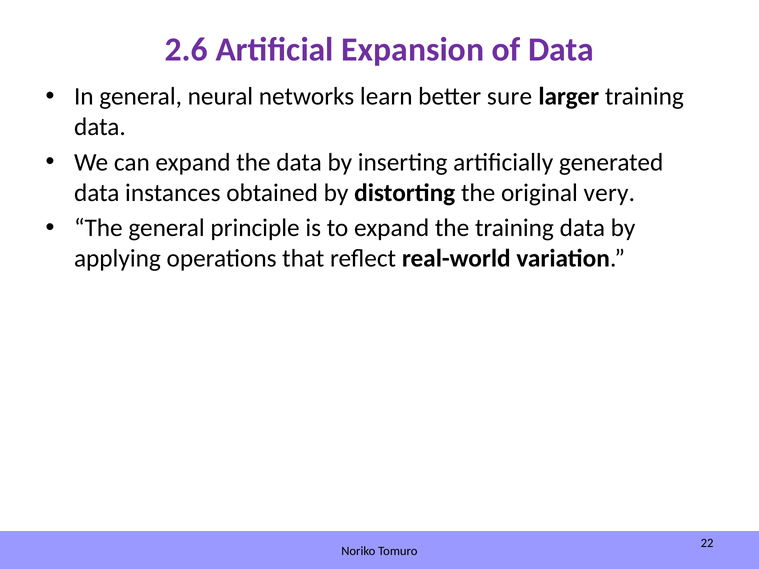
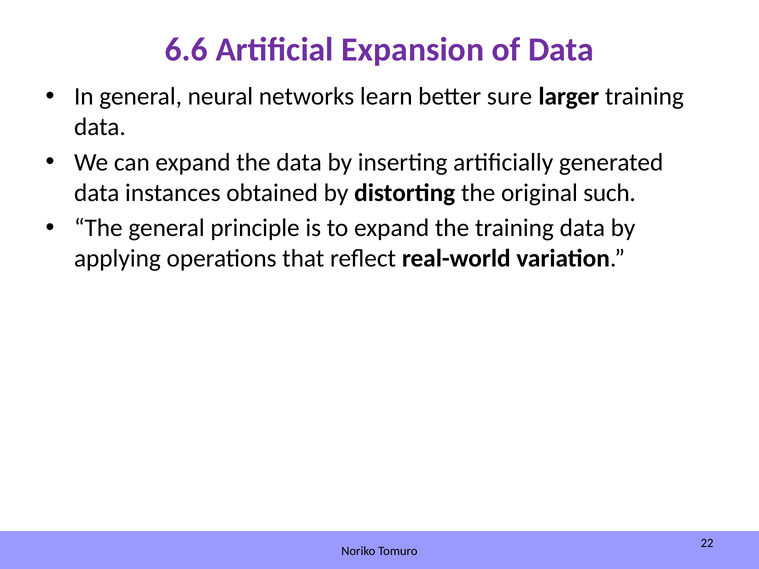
2.6: 2.6 -> 6.6
very: very -> such
